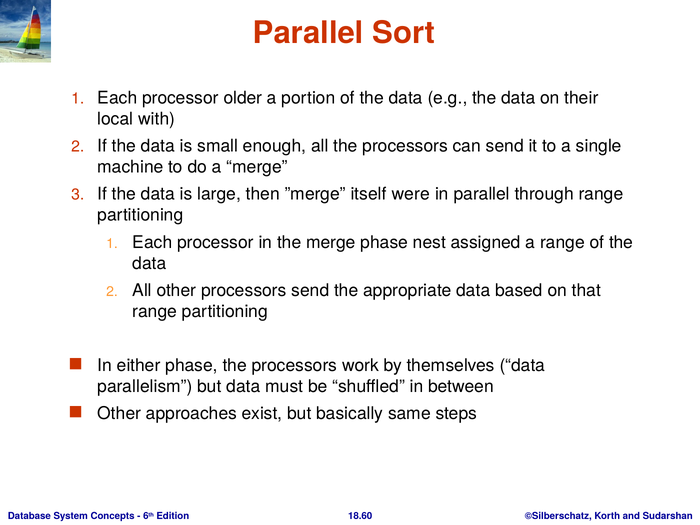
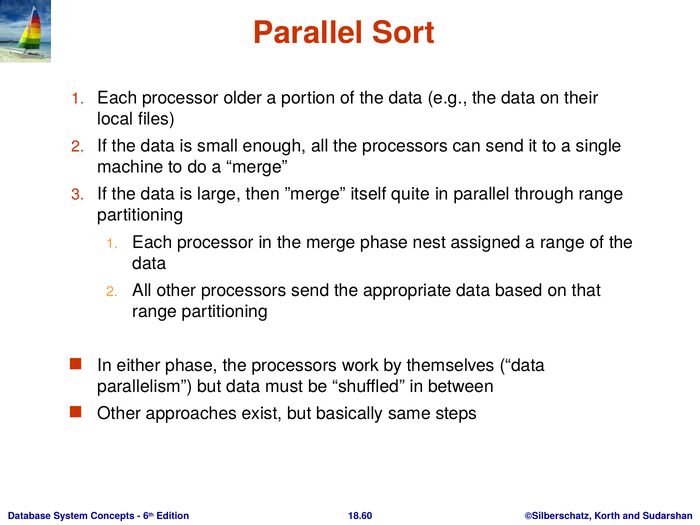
with: with -> files
were: were -> quite
